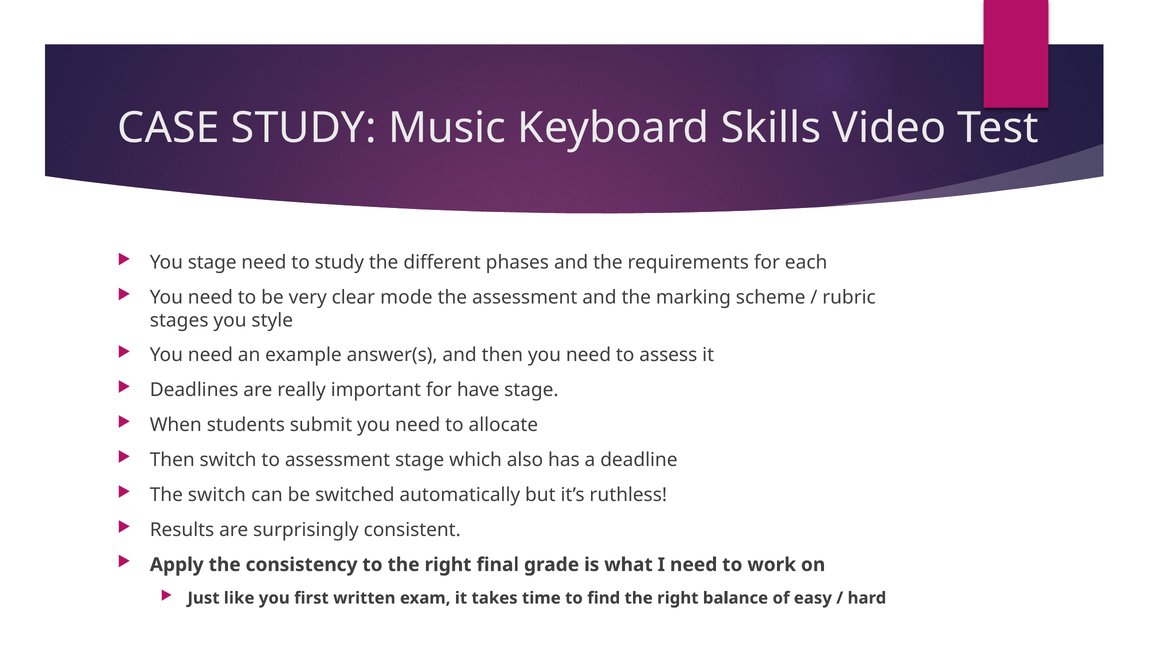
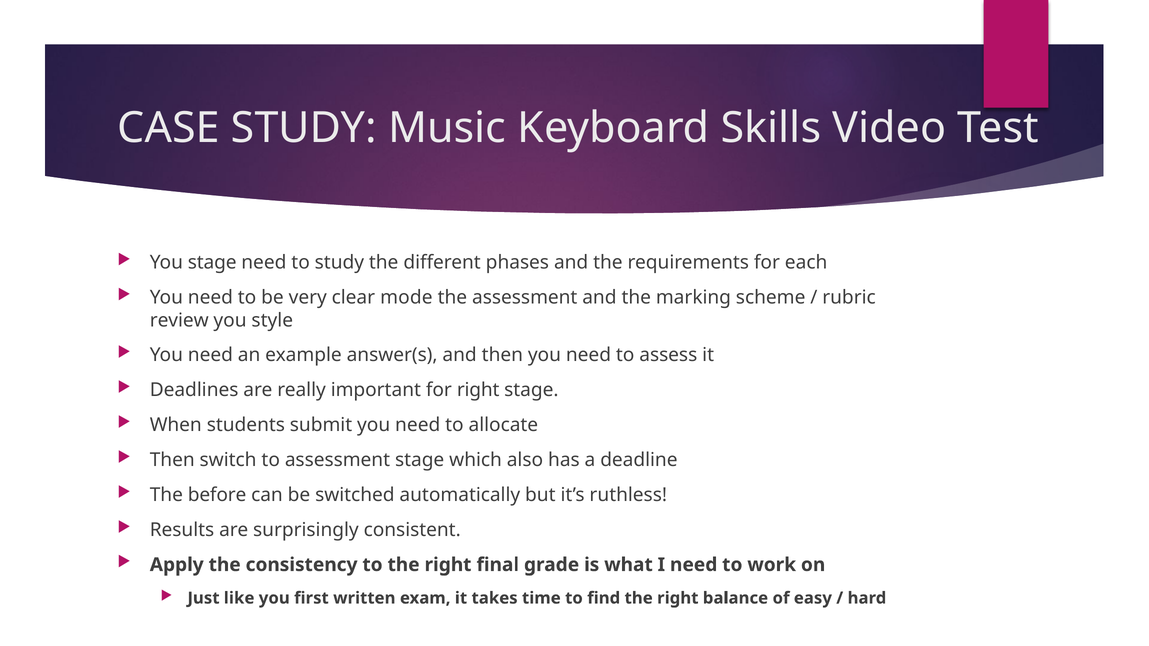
stages: stages -> review
for have: have -> right
The switch: switch -> before
